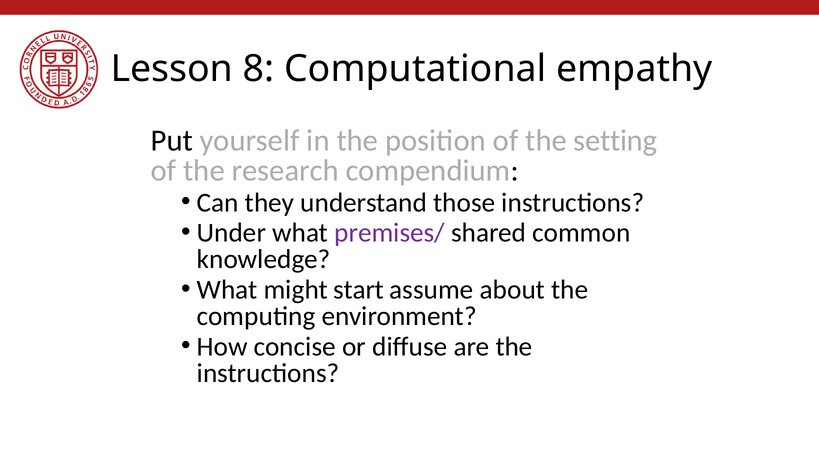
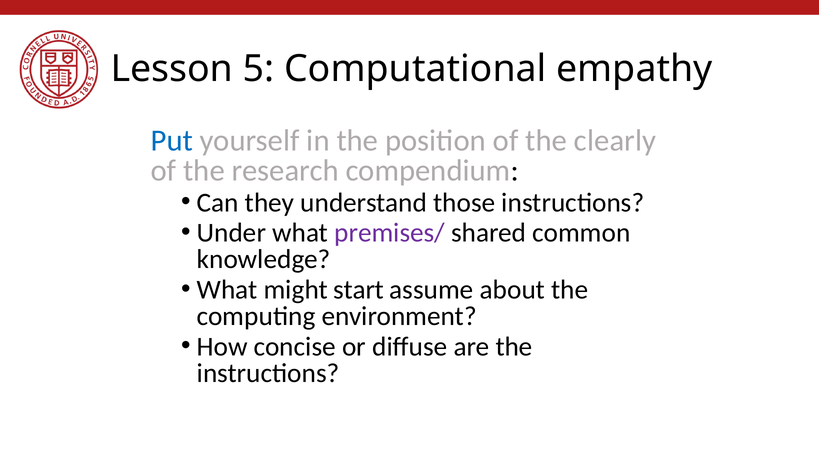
8: 8 -> 5
Put colour: black -> blue
setting: setting -> clearly
